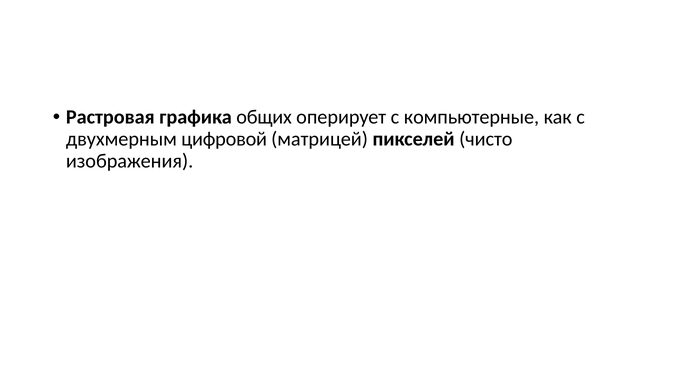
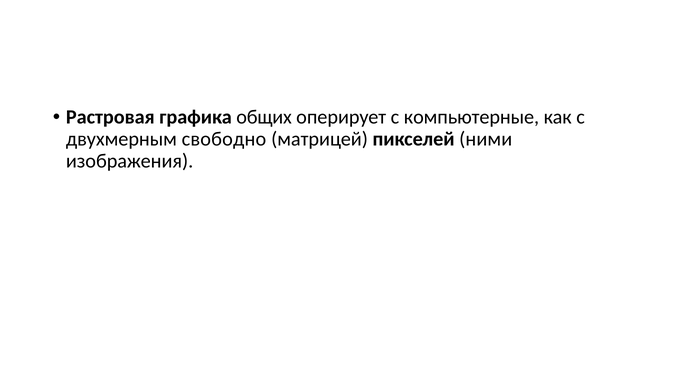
цифровой: цифровой -> свободно
чисто: чисто -> ними
